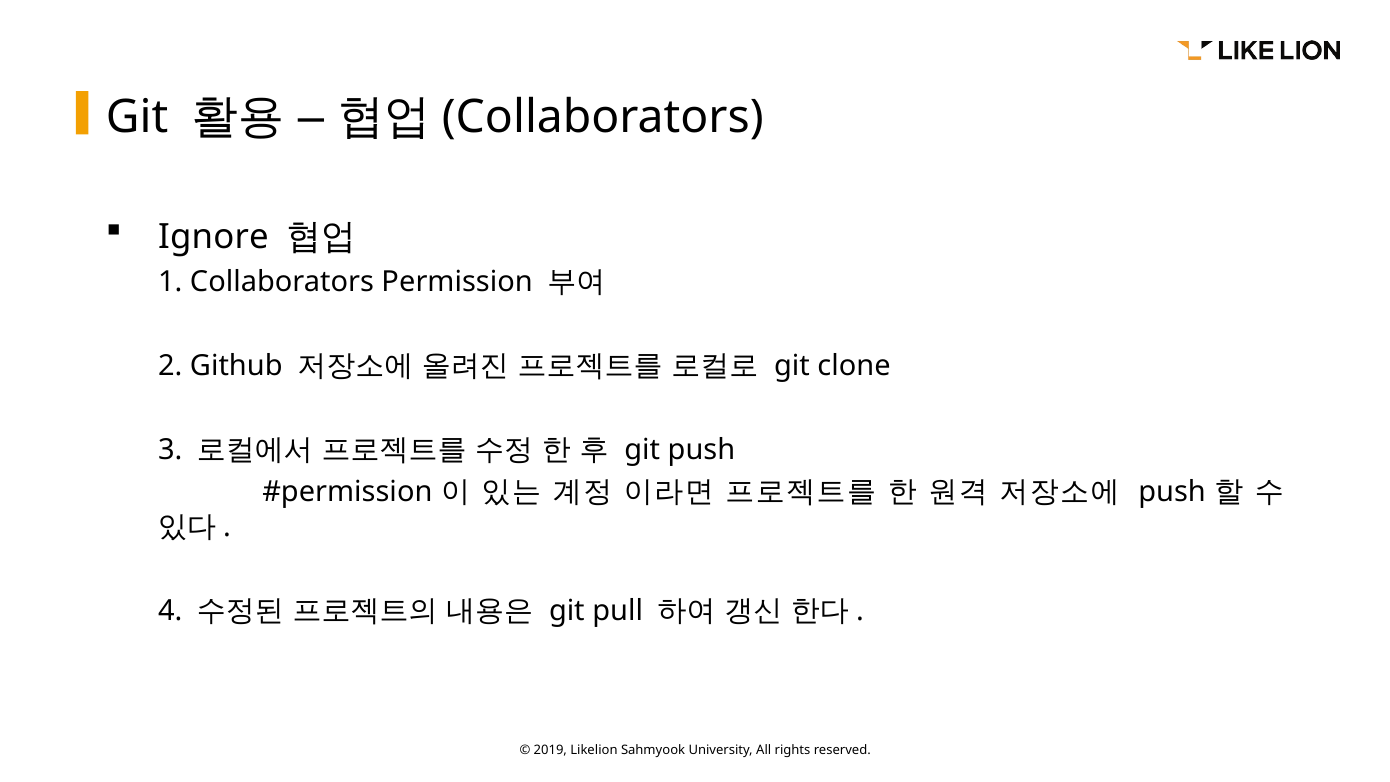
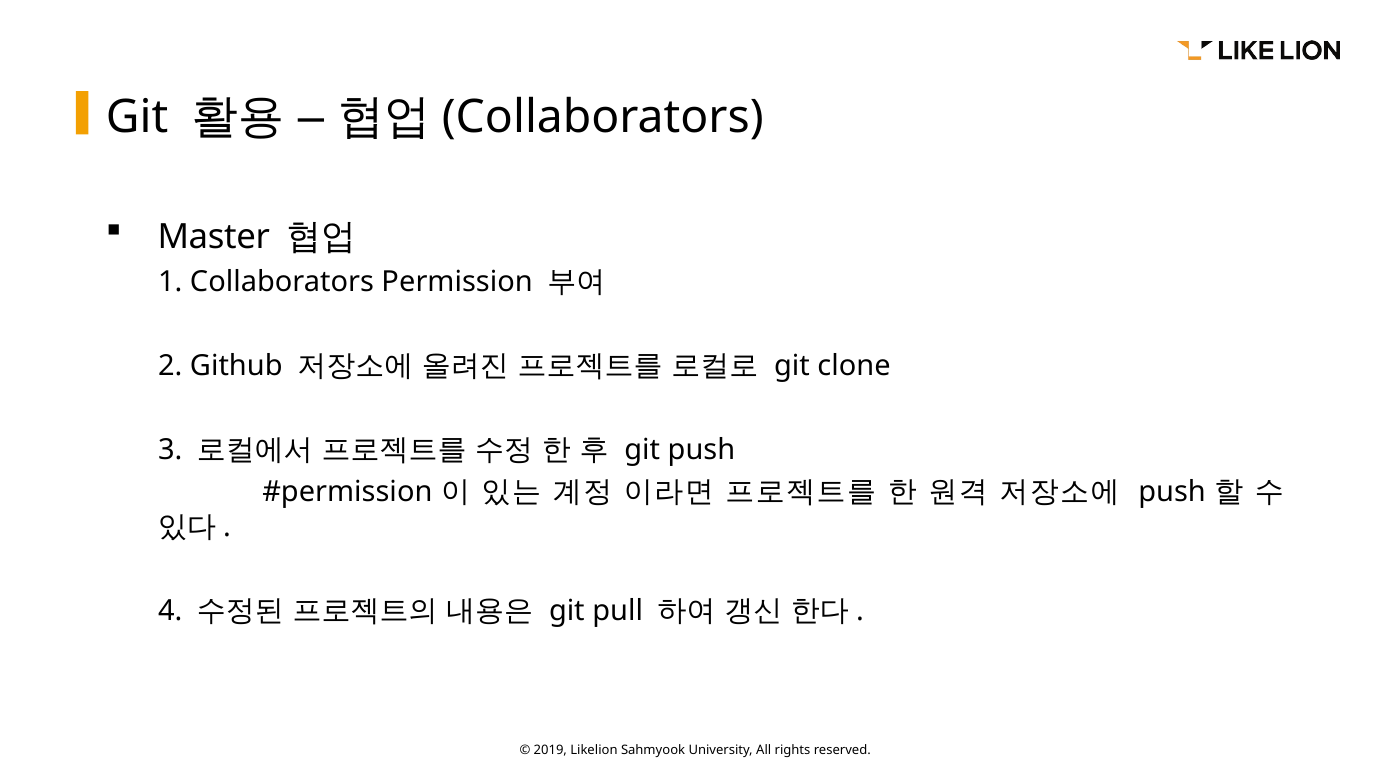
Ignore: Ignore -> Master
